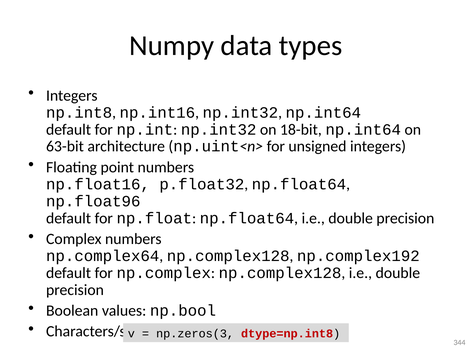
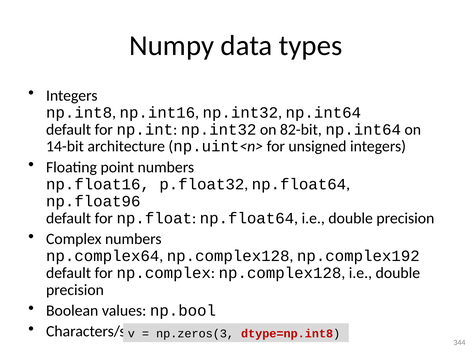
18-bit: 18-bit -> 82-bit
63-bit: 63-bit -> 14-bit
